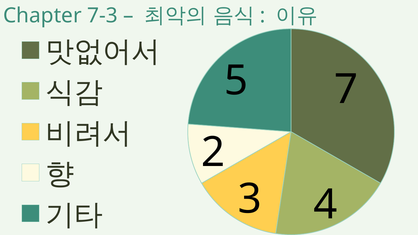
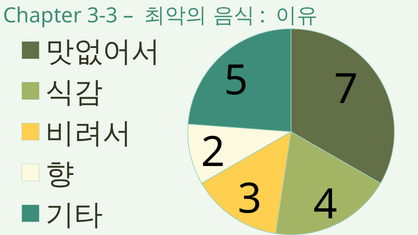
7-3: 7-3 -> 3-3
